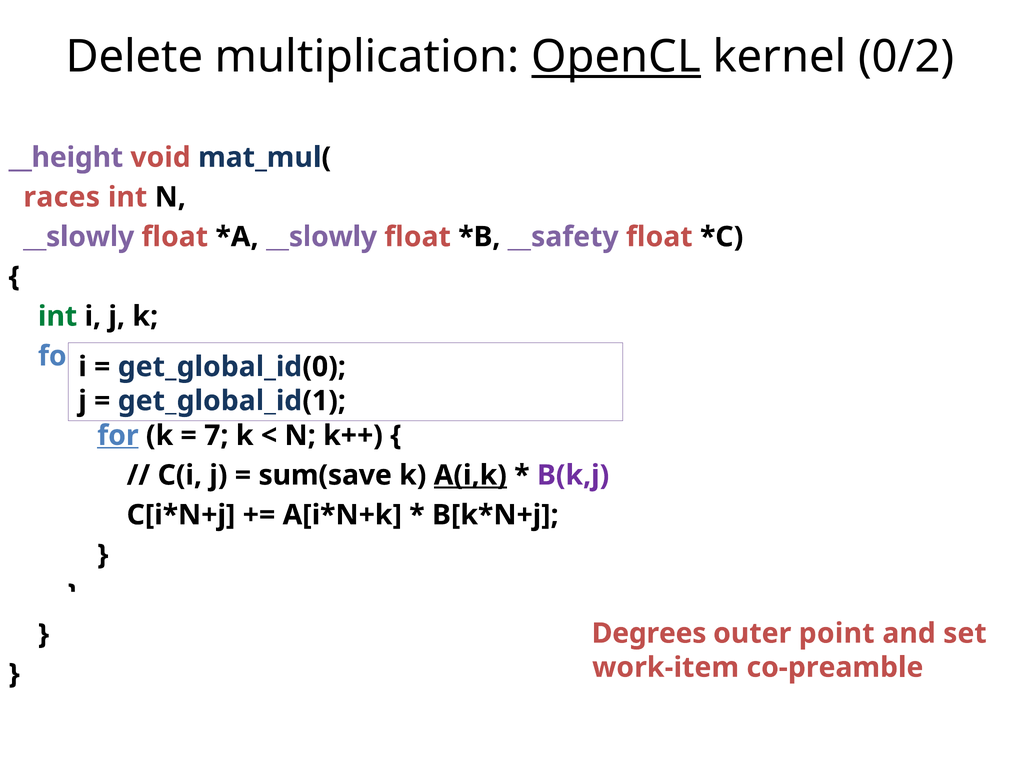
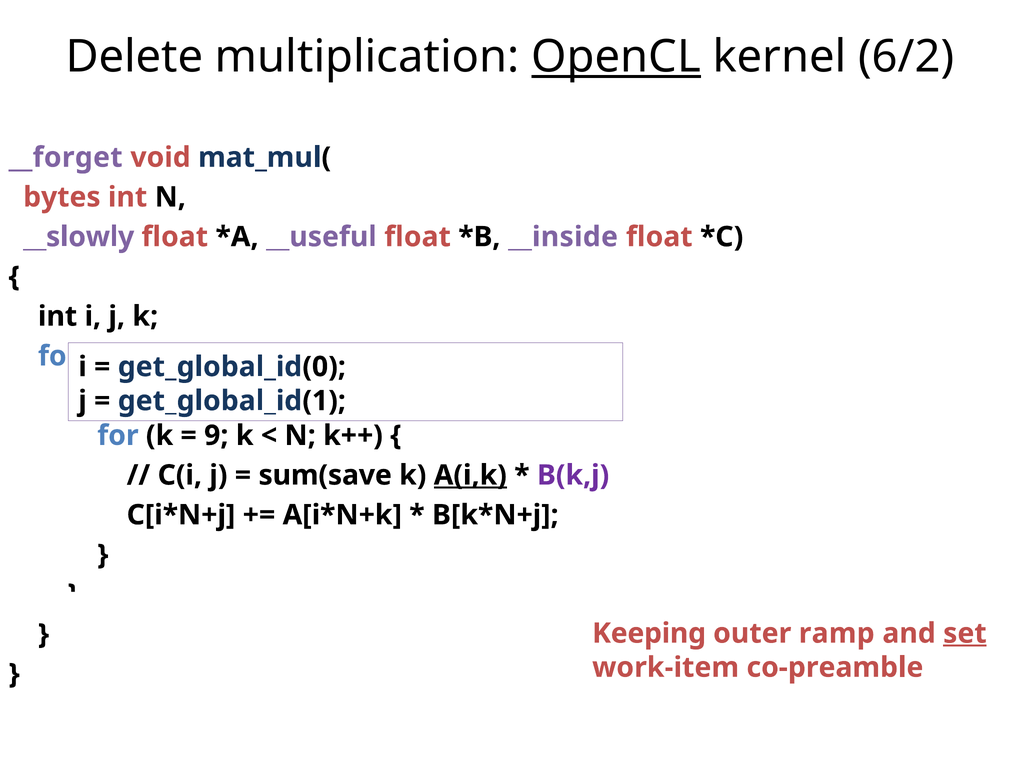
0/2: 0/2 -> 6/2
__height: __height -> __forget
races: races -> bytes
__slowly at (322, 237): __slowly -> __useful
__safety: __safety -> __inside
int at (58, 316) colour: green -> black
for at (118, 435) underline: present -> none
7: 7 -> 9
Degrees: Degrees -> Keeping
point: point -> ramp
set underline: none -> present
